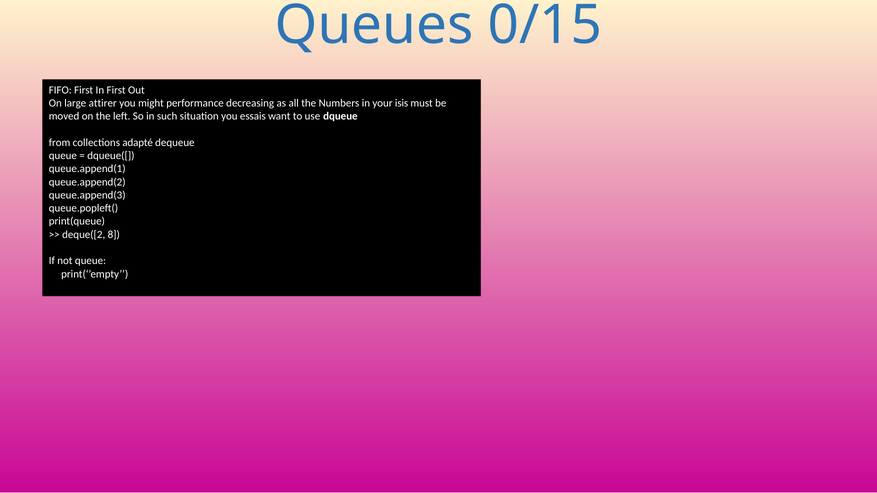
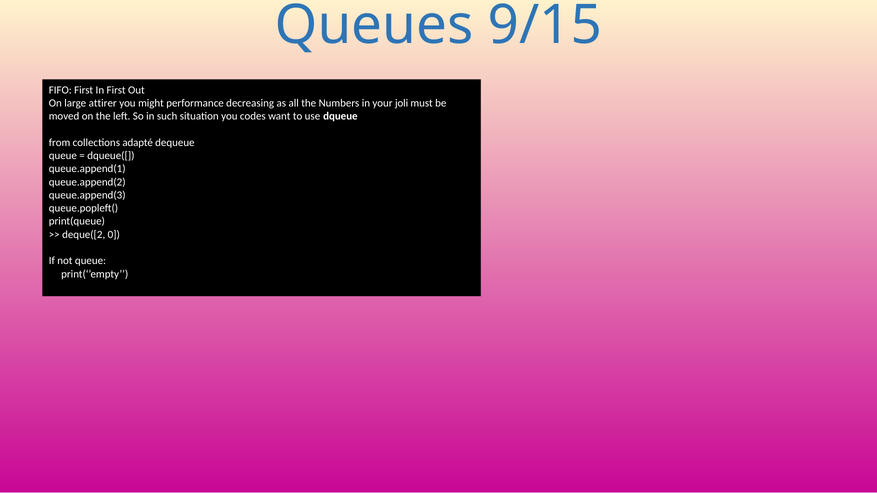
0/15: 0/15 -> 9/15
isis: isis -> joli
essais: essais -> codes
8: 8 -> 0
